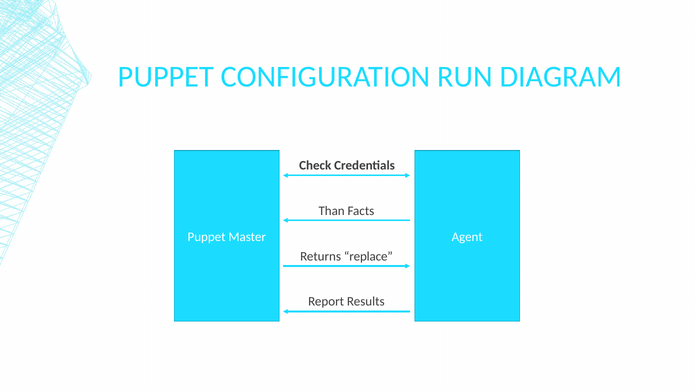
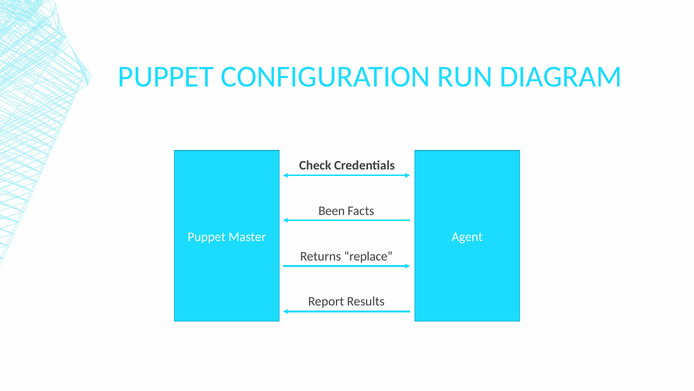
Than: Than -> Been
